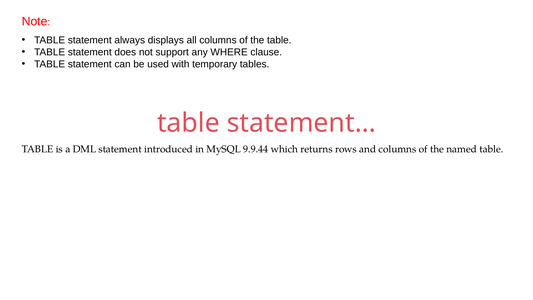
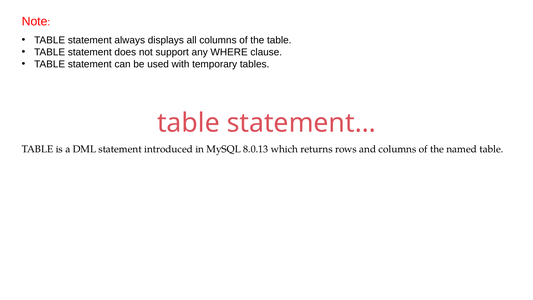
9.9.44: 9.9.44 -> 8.0.13
